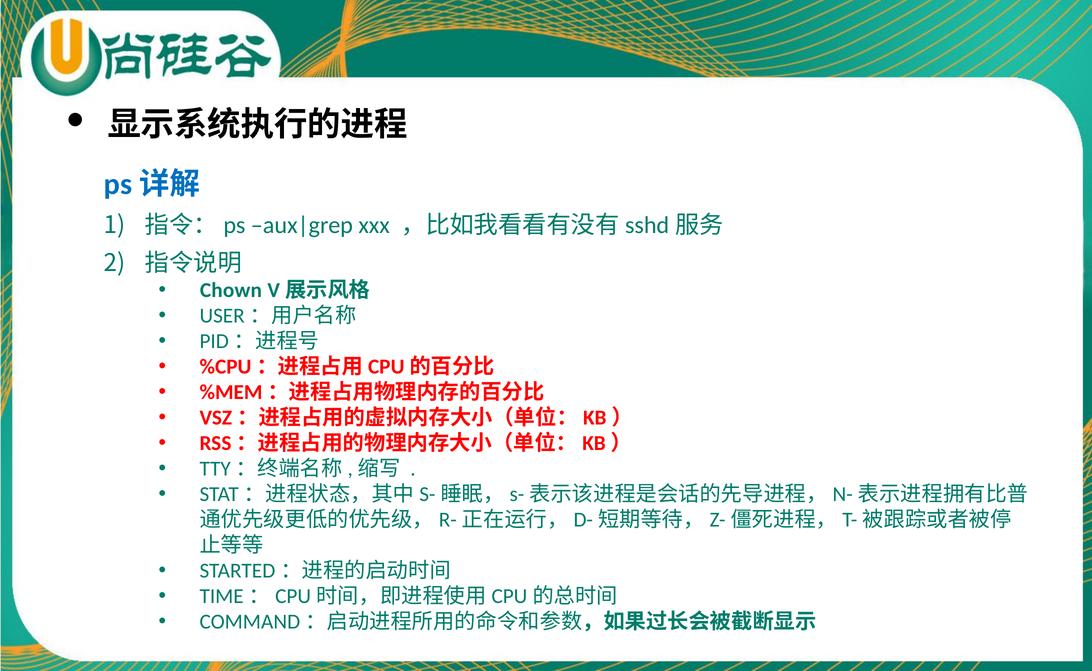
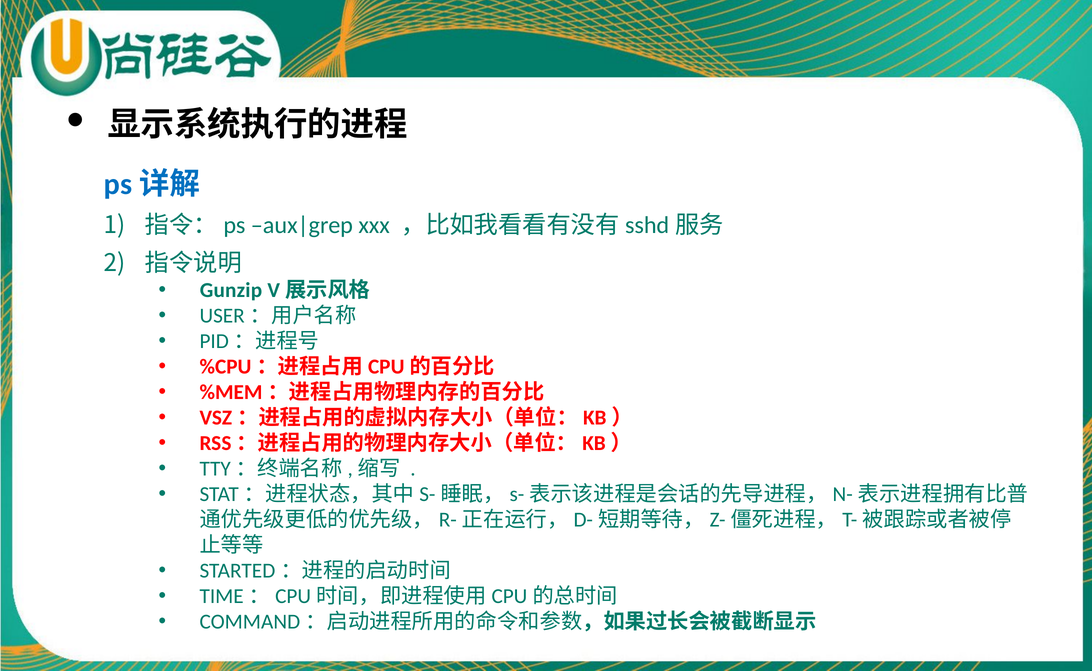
Chown: Chown -> Gunzip
